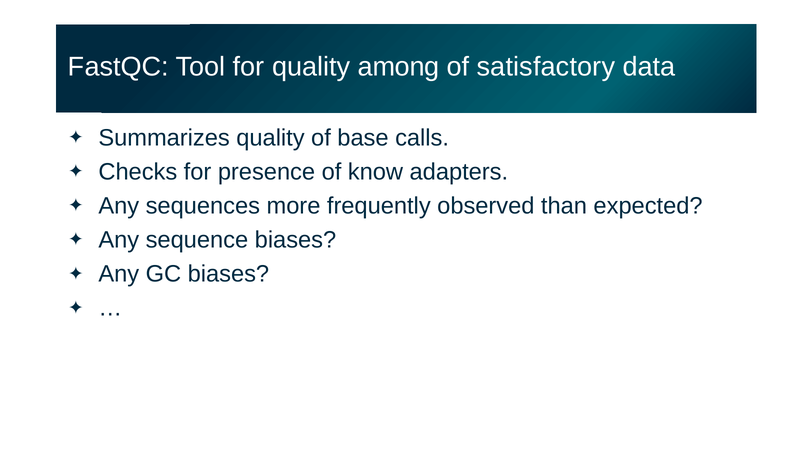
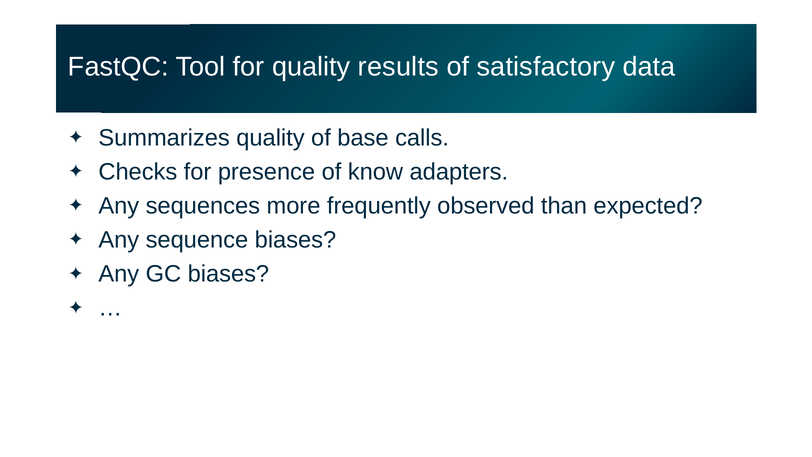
among: among -> results
